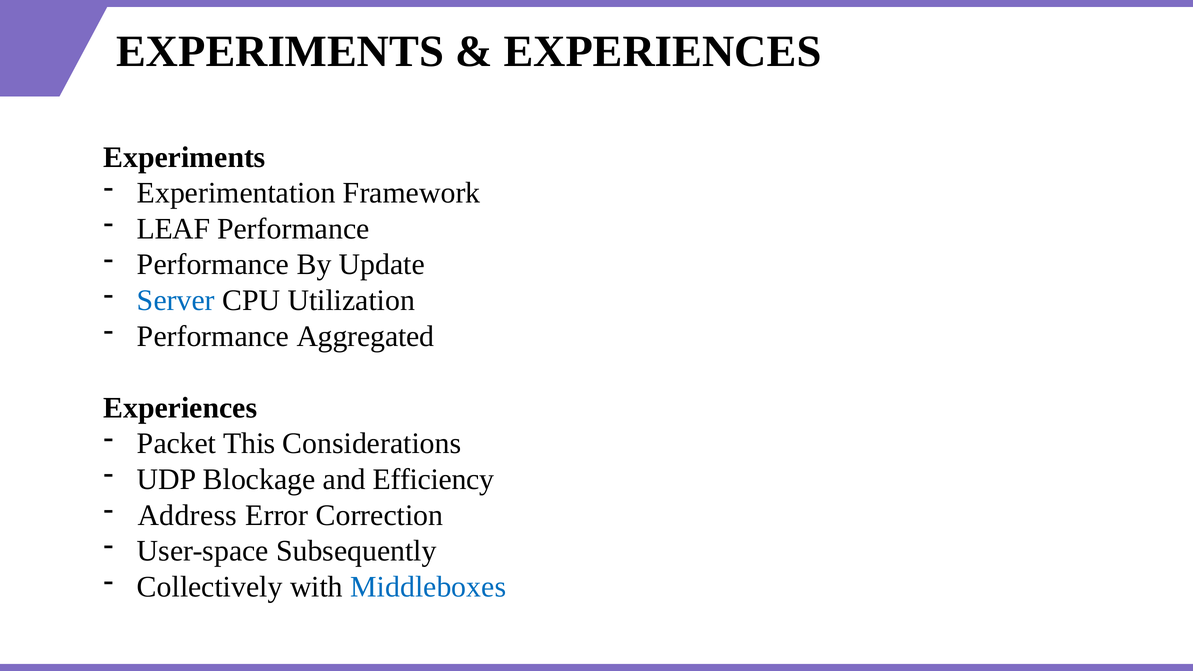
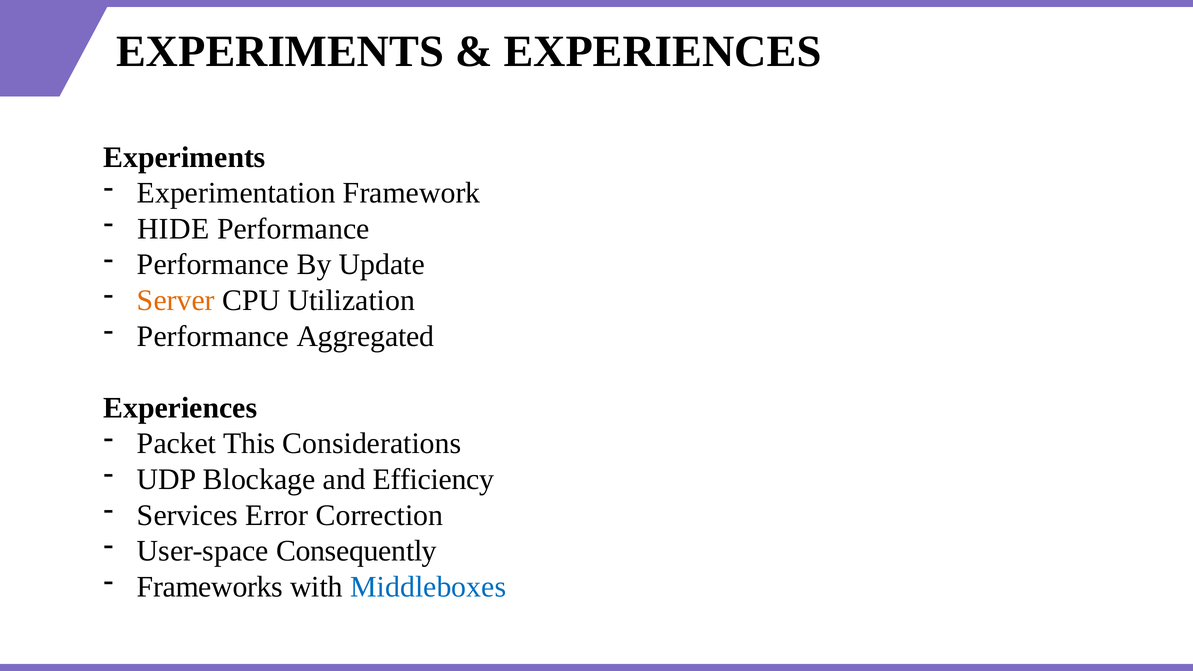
LEAF: LEAF -> HIDE
Server colour: blue -> orange
Address: Address -> Services
Subsequently: Subsequently -> Consequently
Collectively: Collectively -> Frameworks
